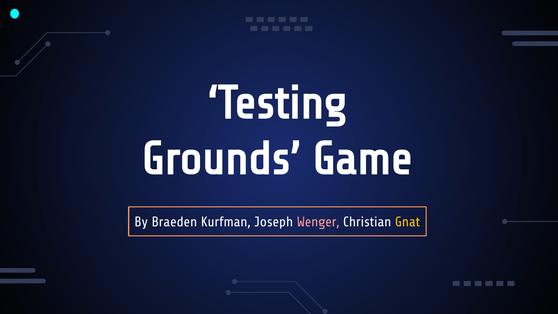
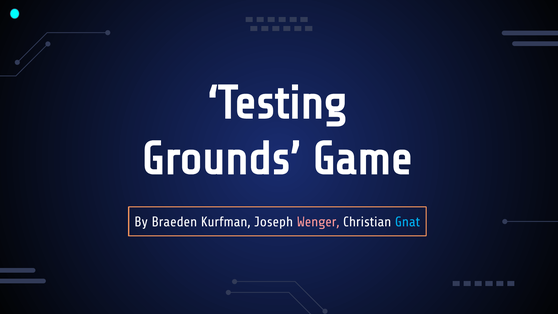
Gnat colour: yellow -> light blue
